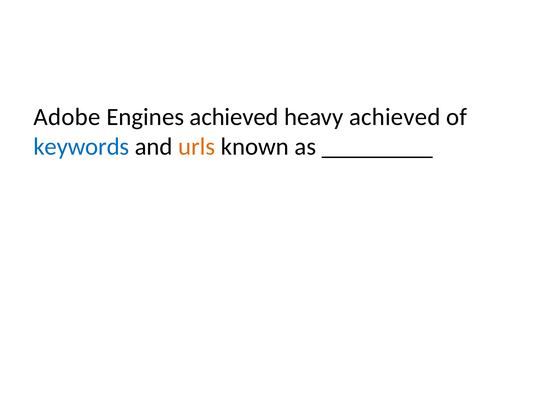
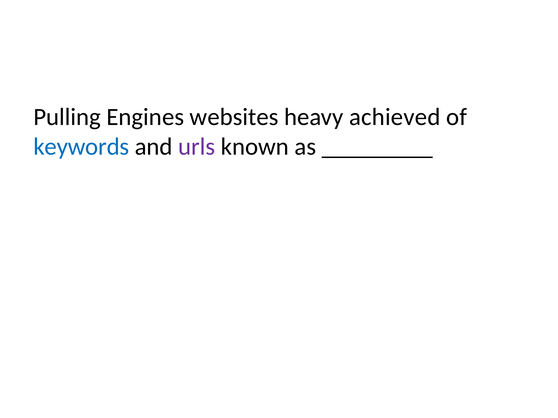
Adobe: Adobe -> Pulling
Engines achieved: achieved -> websites
urls colour: orange -> purple
